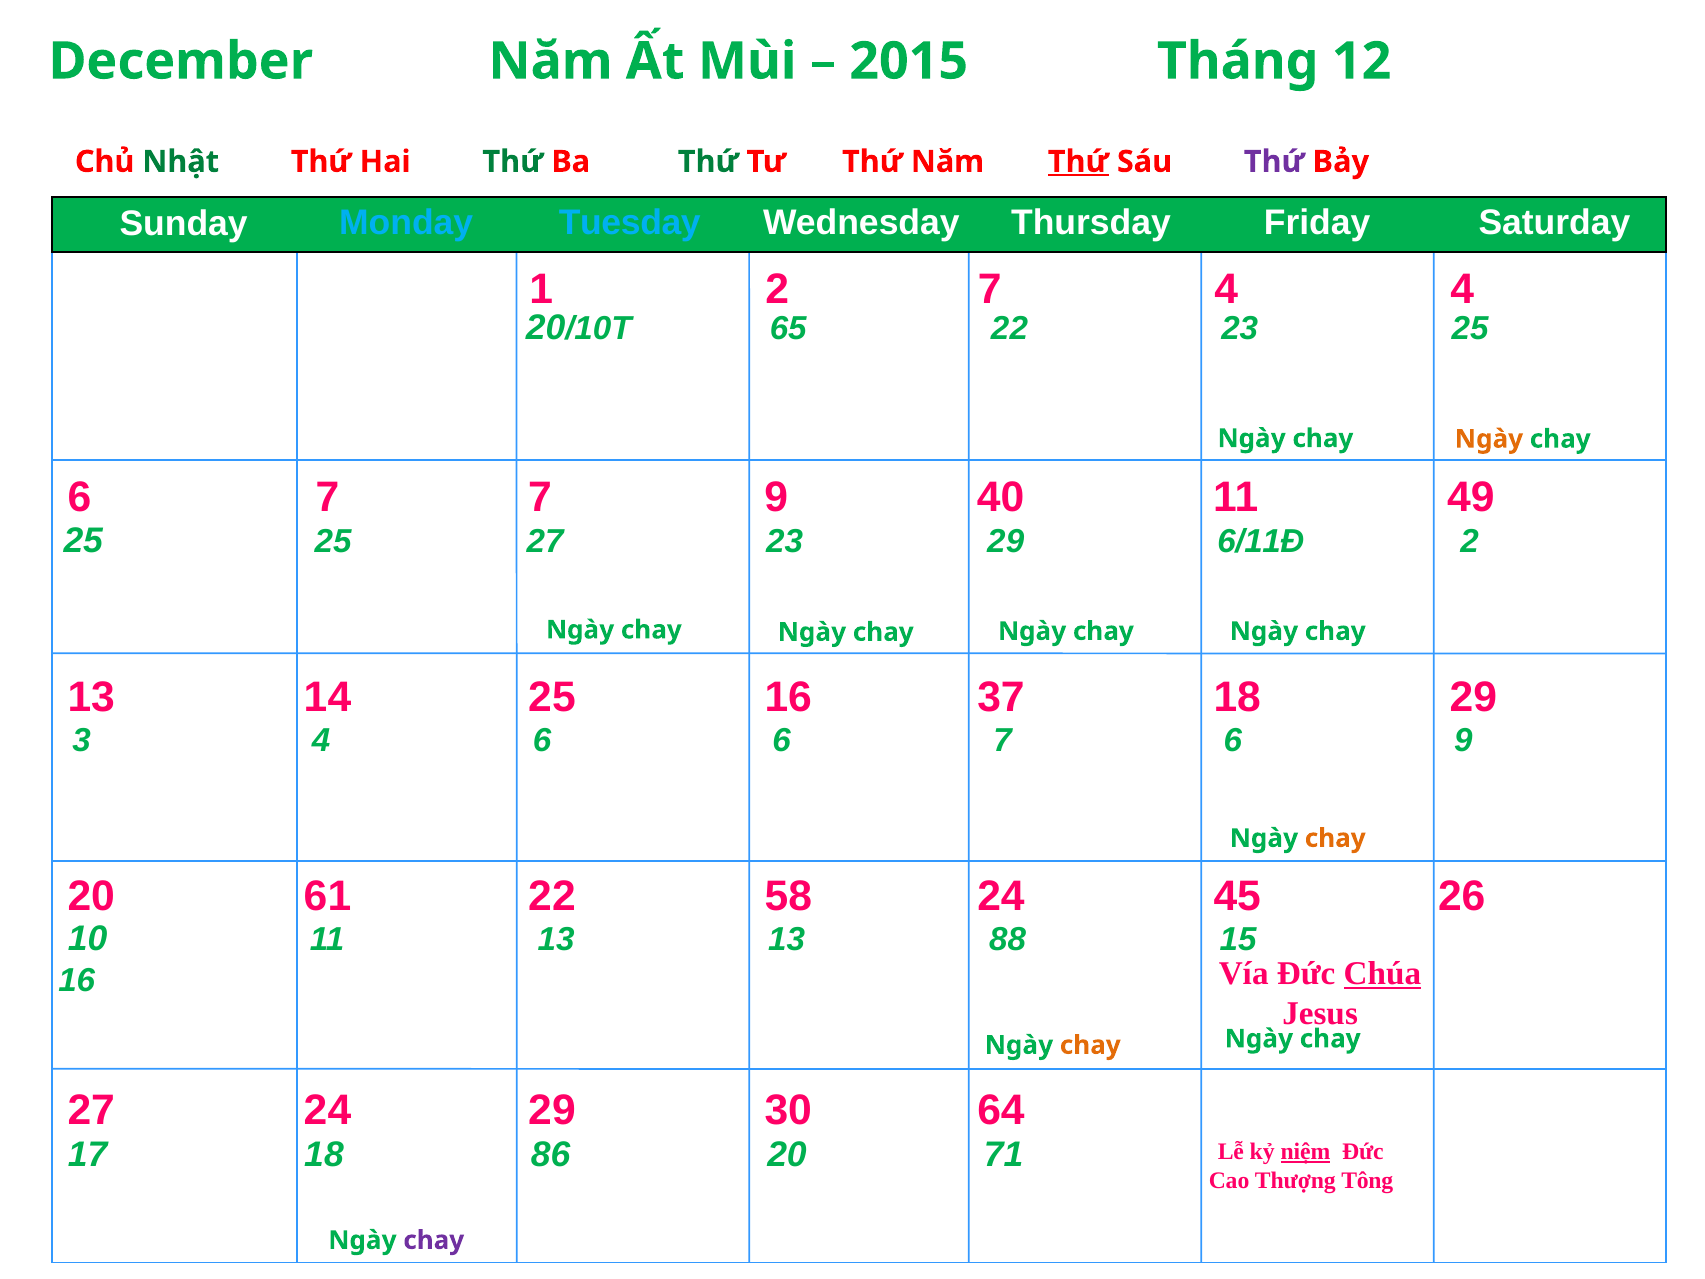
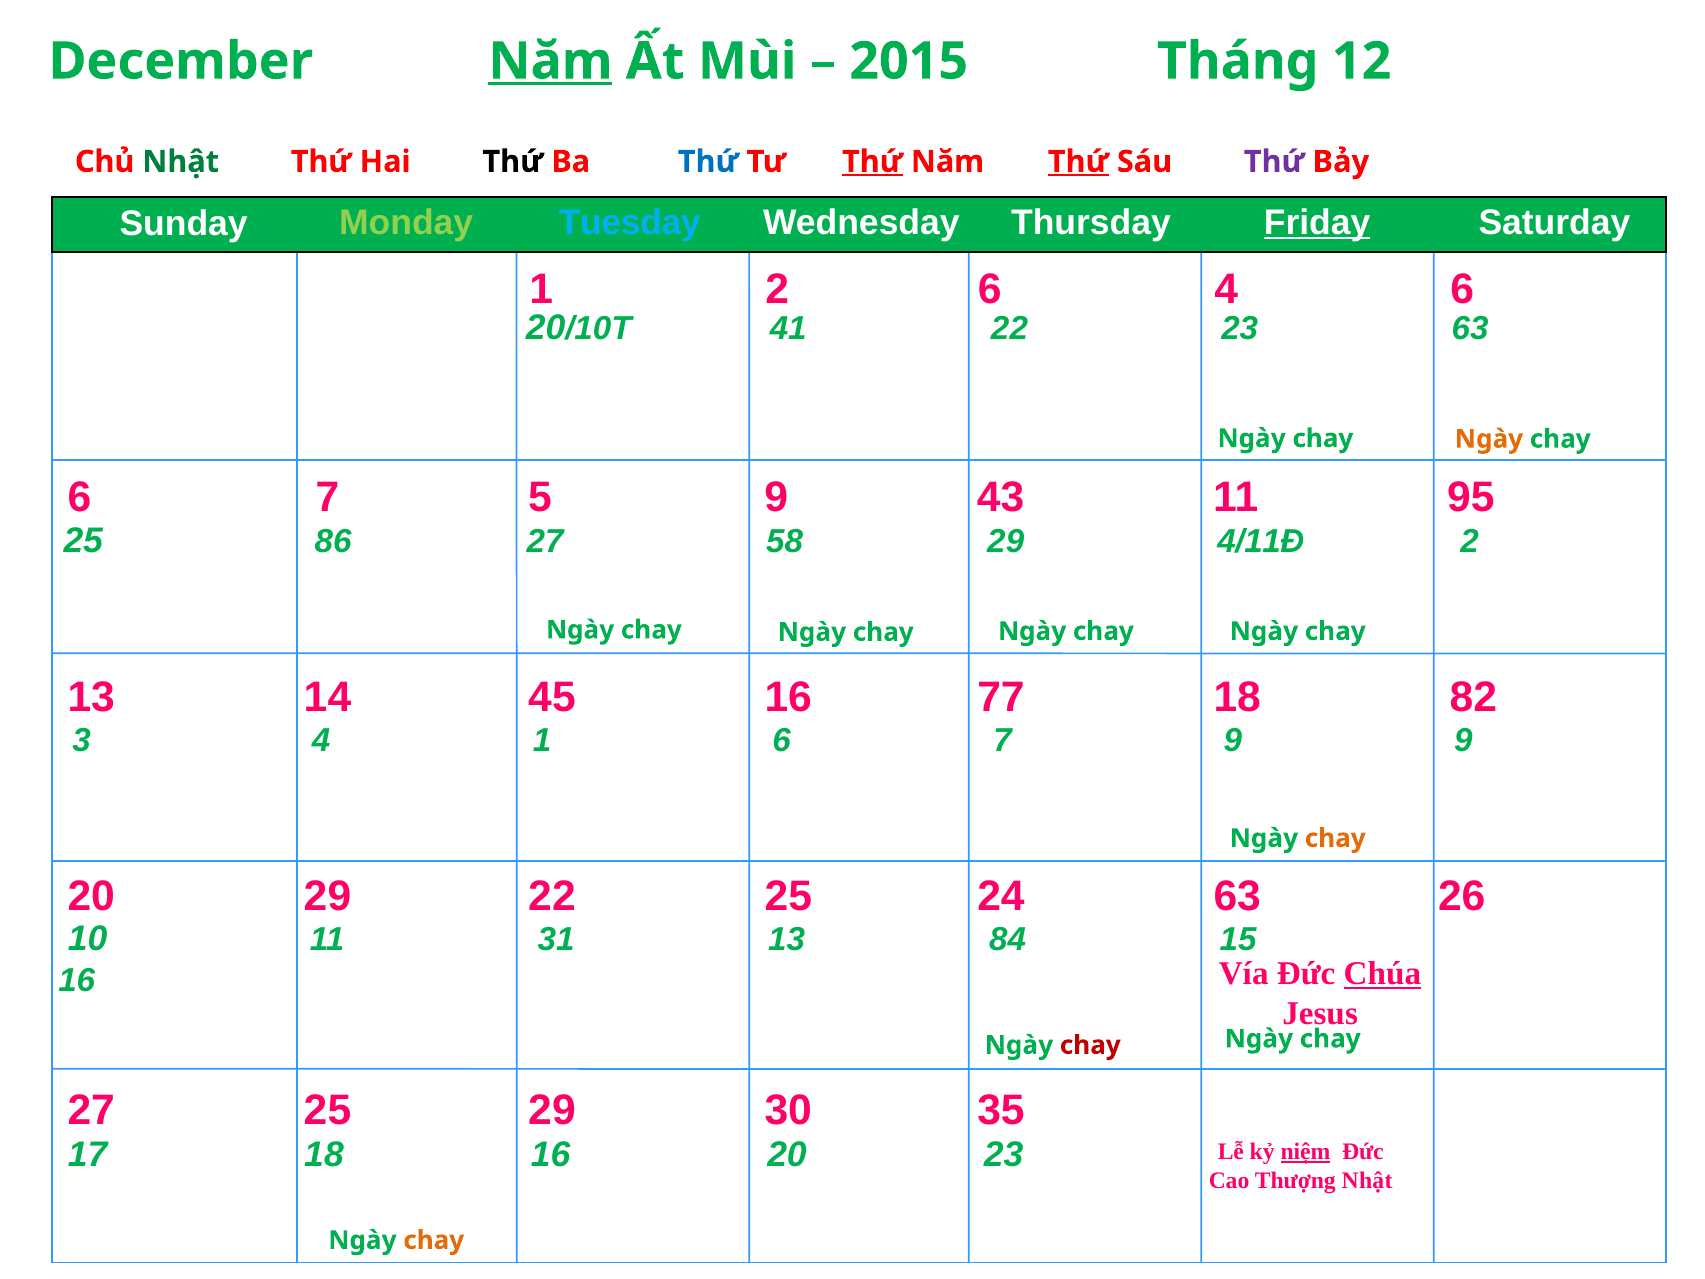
Năm at (550, 61) underline: none -> present
Thứ at (513, 162) colour: green -> black
Thứ at (708, 162) colour: green -> blue
Thứ at (872, 162) underline: none -> present
Friday underline: none -> present
Monday colour: light blue -> light green
2 7: 7 -> 6
4 4: 4 -> 6
65: 65 -> 41
23 25: 25 -> 63
7 7: 7 -> 5
40: 40 -> 43
49: 49 -> 95
25 25: 25 -> 86
27 23: 23 -> 58
6/11Đ: 6/11Đ -> 4/11Đ
14 25: 25 -> 45
37: 37 -> 77
18 29: 29 -> 82
4 6: 6 -> 1
7 6: 6 -> 9
20 61: 61 -> 29
22 58: 58 -> 25
24 45: 45 -> 63
11 13: 13 -> 31
88: 88 -> 84
chay at (1090, 1045) colour: orange -> red
27 24: 24 -> 25
64: 64 -> 35
18 86: 86 -> 16
20 71: 71 -> 23
Thượng Tông: Tông -> Nhật
chay at (434, 1240) colour: purple -> orange
